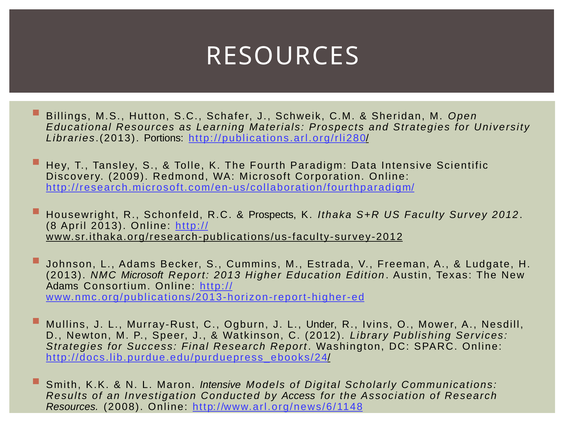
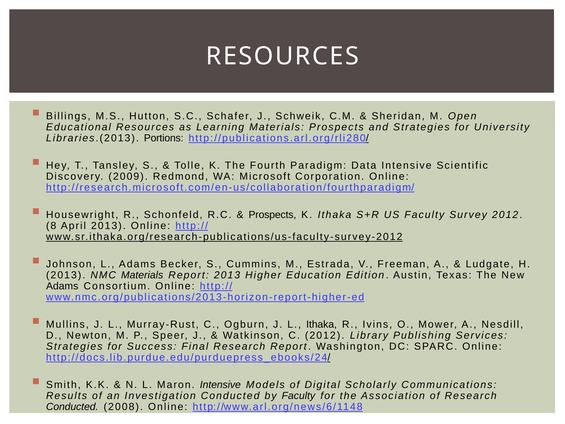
NMC Microsoft: Microsoft -> Materials
L Under: Under -> Ithaka
by Access: Access -> Faculty
Resources at (72, 407): Resources -> Conducted
